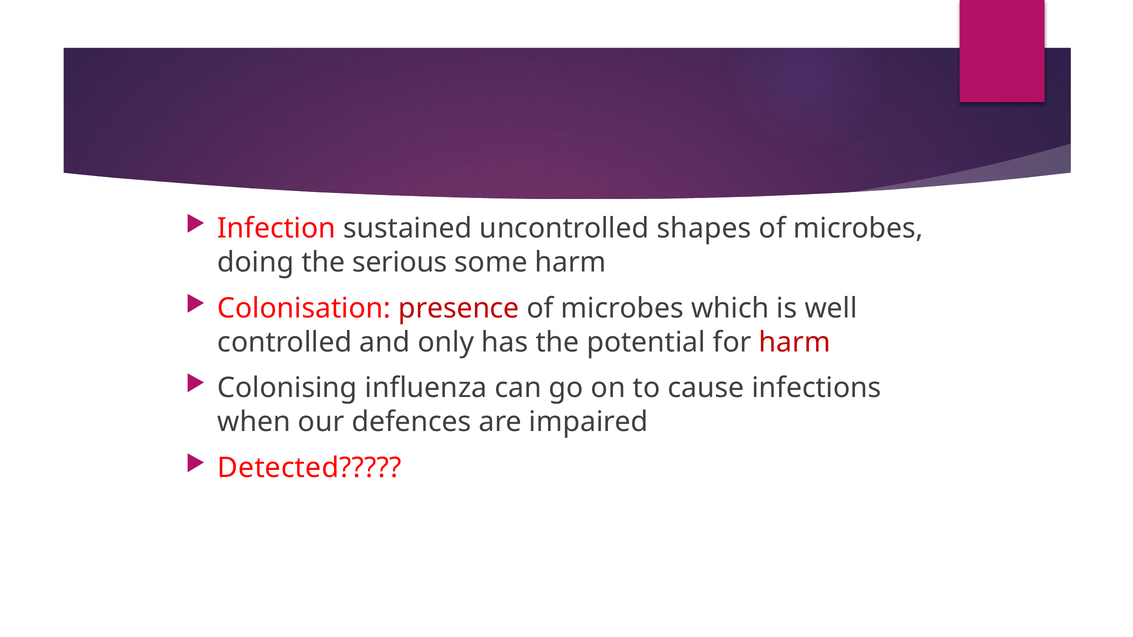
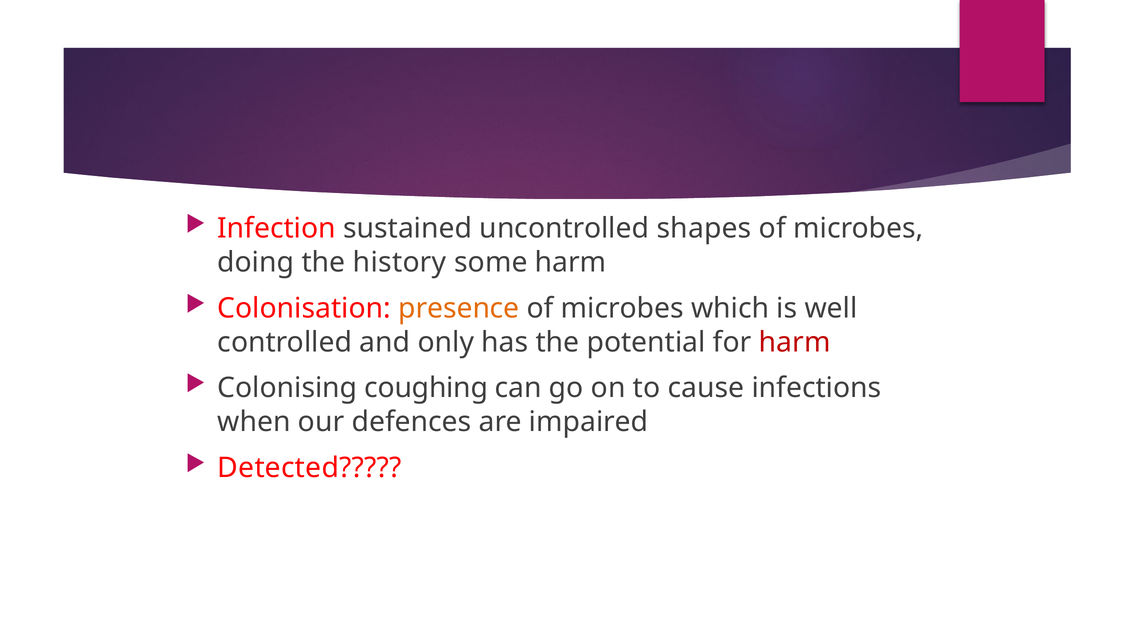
serious: serious -> history
presence colour: red -> orange
influenza: influenza -> coughing
